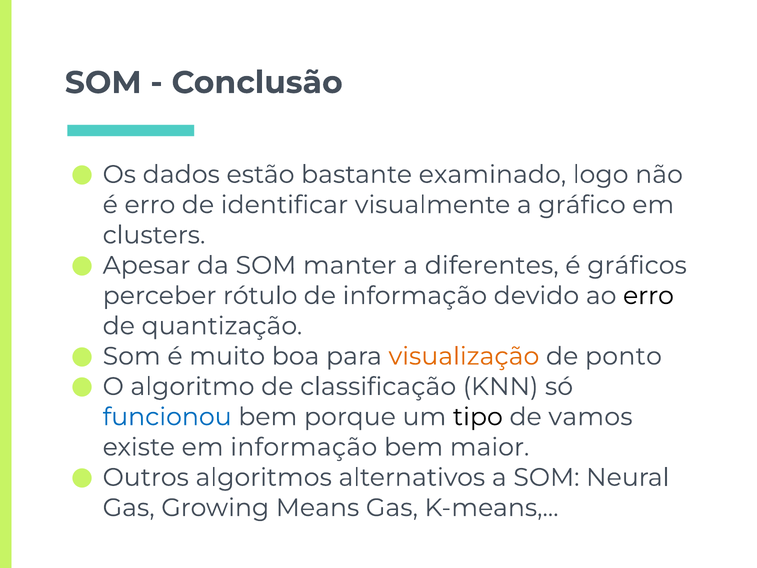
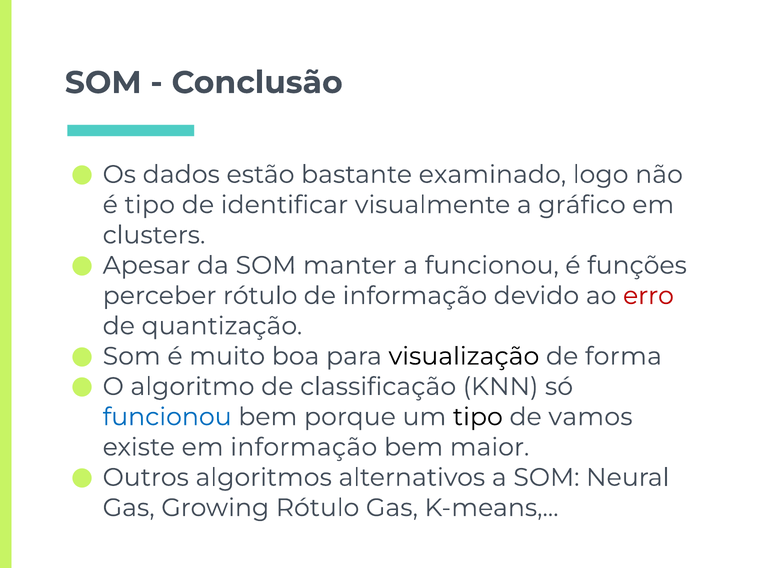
é erro: erro -> tipo
a diferentes: diferentes -> funcionou
gráficos: gráficos -> funções
erro at (648, 296) colour: black -> red
visualização colour: orange -> black
ponto: ponto -> forma
Growing Means: Means -> Rótulo
